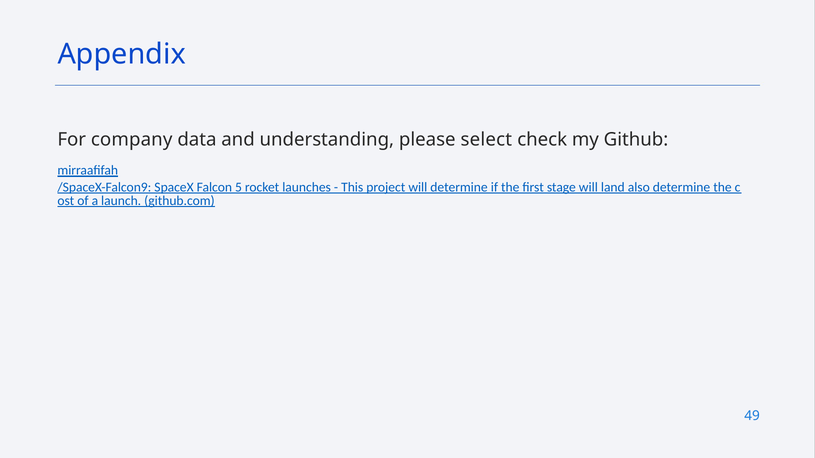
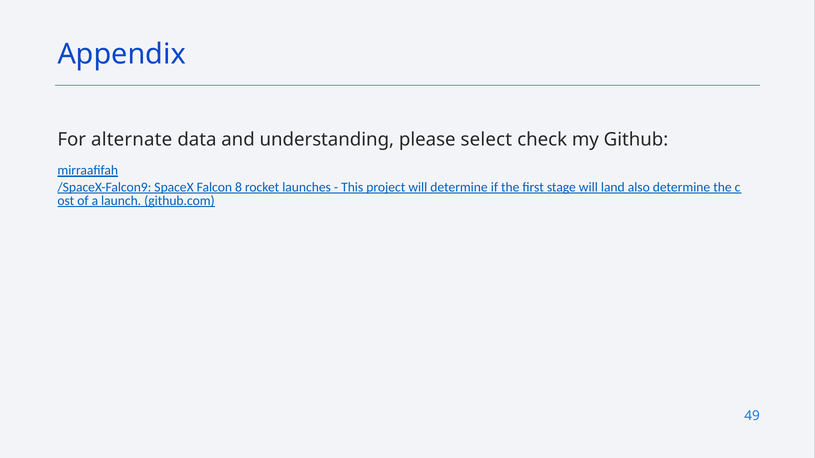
company: company -> alternate
5: 5 -> 8
